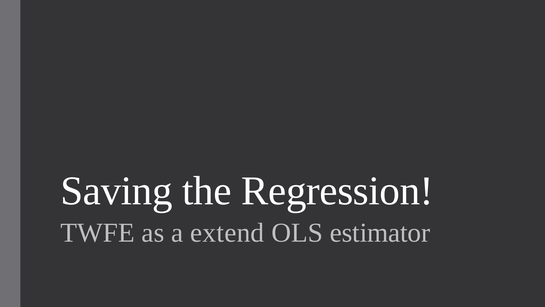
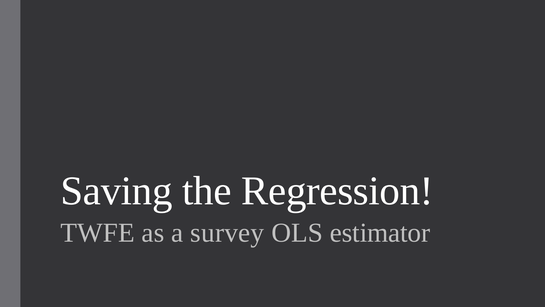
extend: extend -> survey
